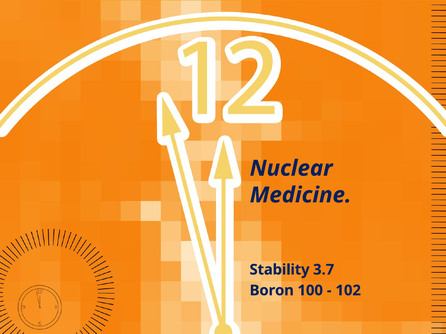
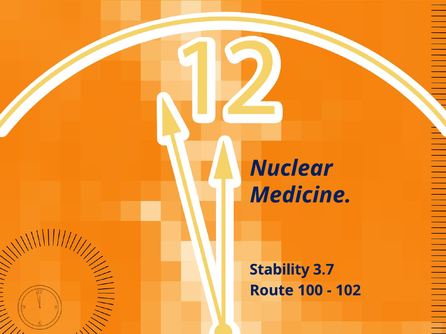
Boron: Boron -> Route
